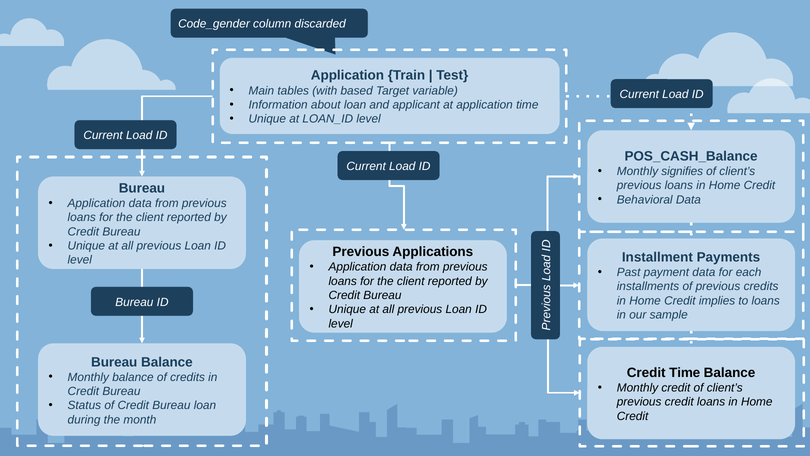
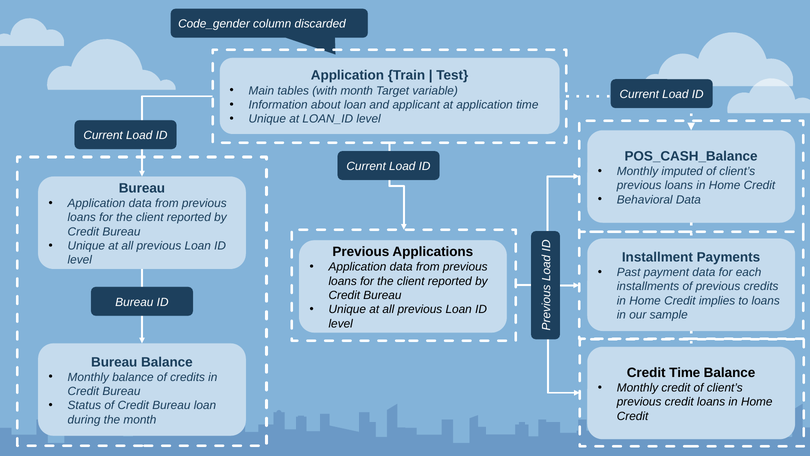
with based: based -> month
signifies: signifies -> imputed
